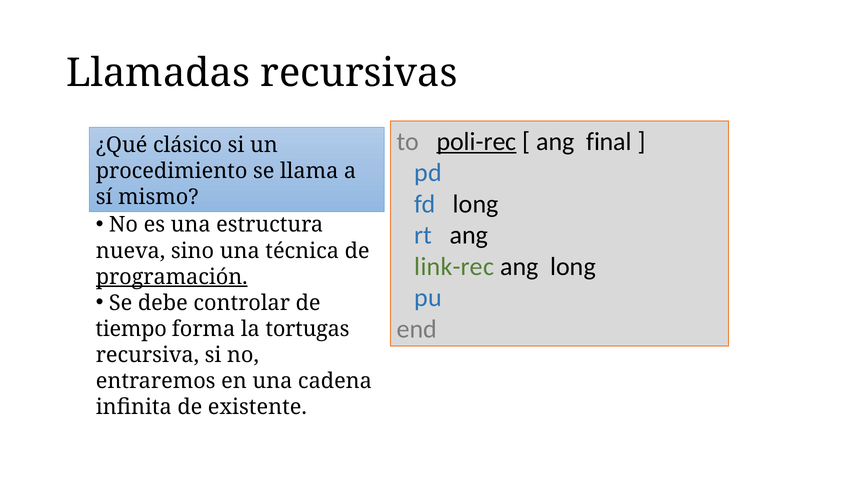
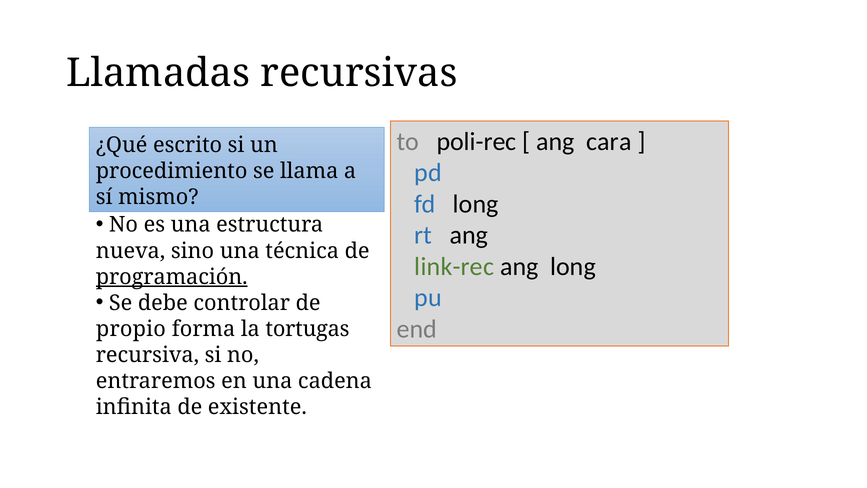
poli-rec underline: present -> none
final: final -> cara
clásico: clásico -> escrito
tiempo: tiempo -> propio
